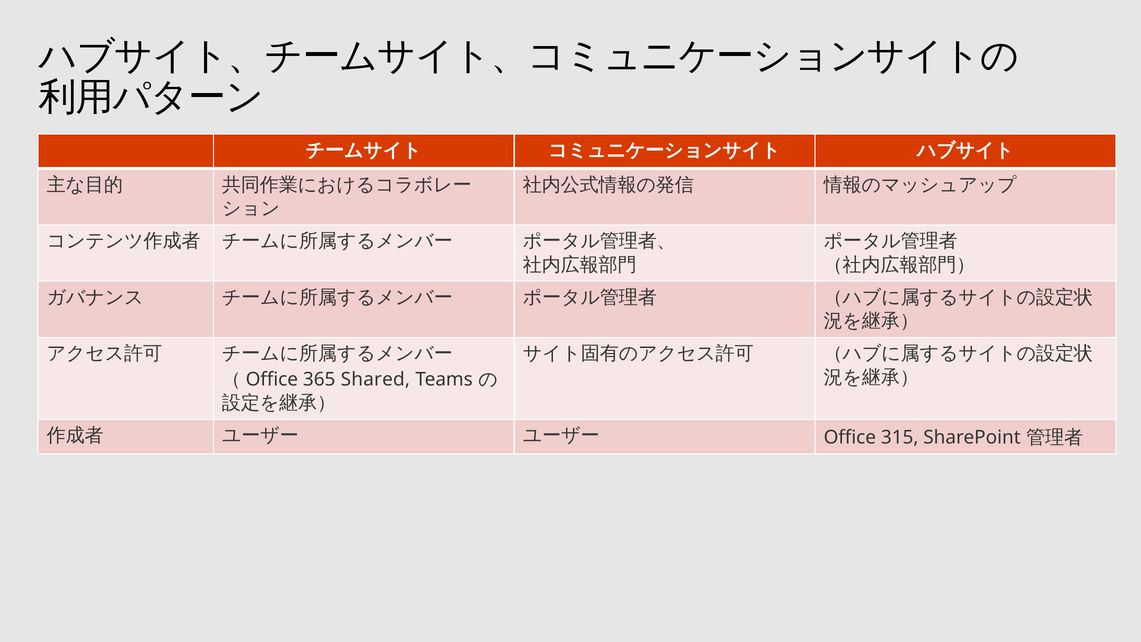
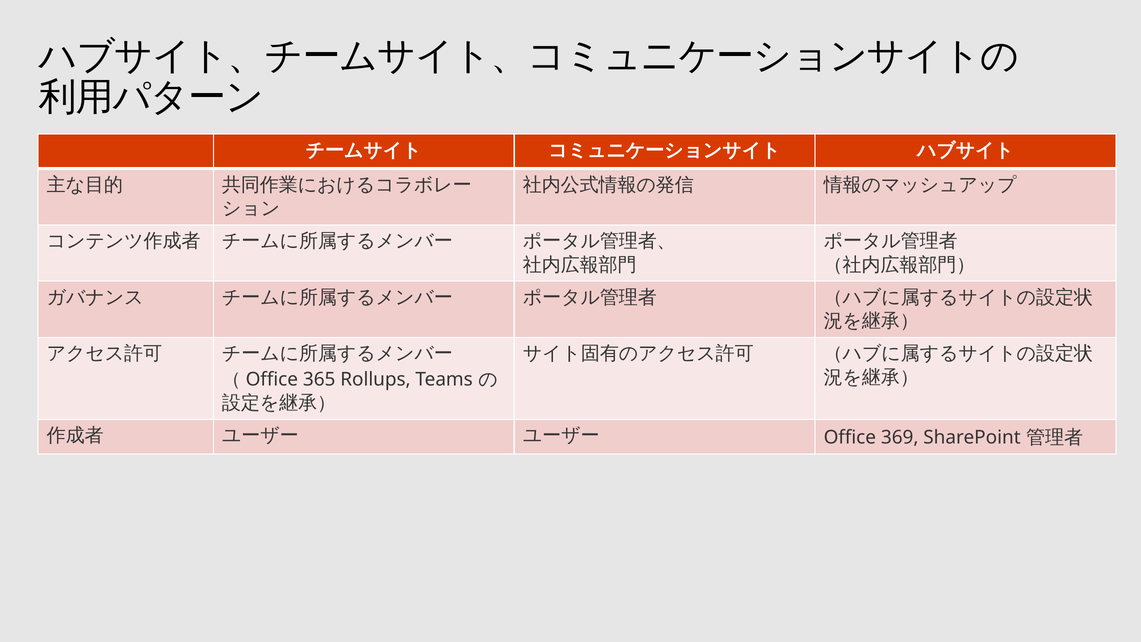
Shared: Shared -> Rollups
315: 315 -> 369
